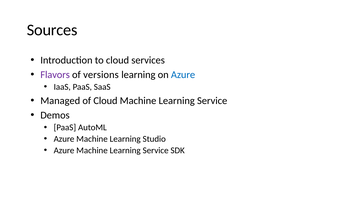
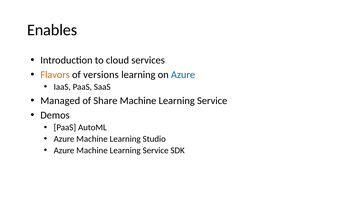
Sources: Sources -> Enables
Flavors colour: purple -> orange
of Cloud: Cloud -> Share
